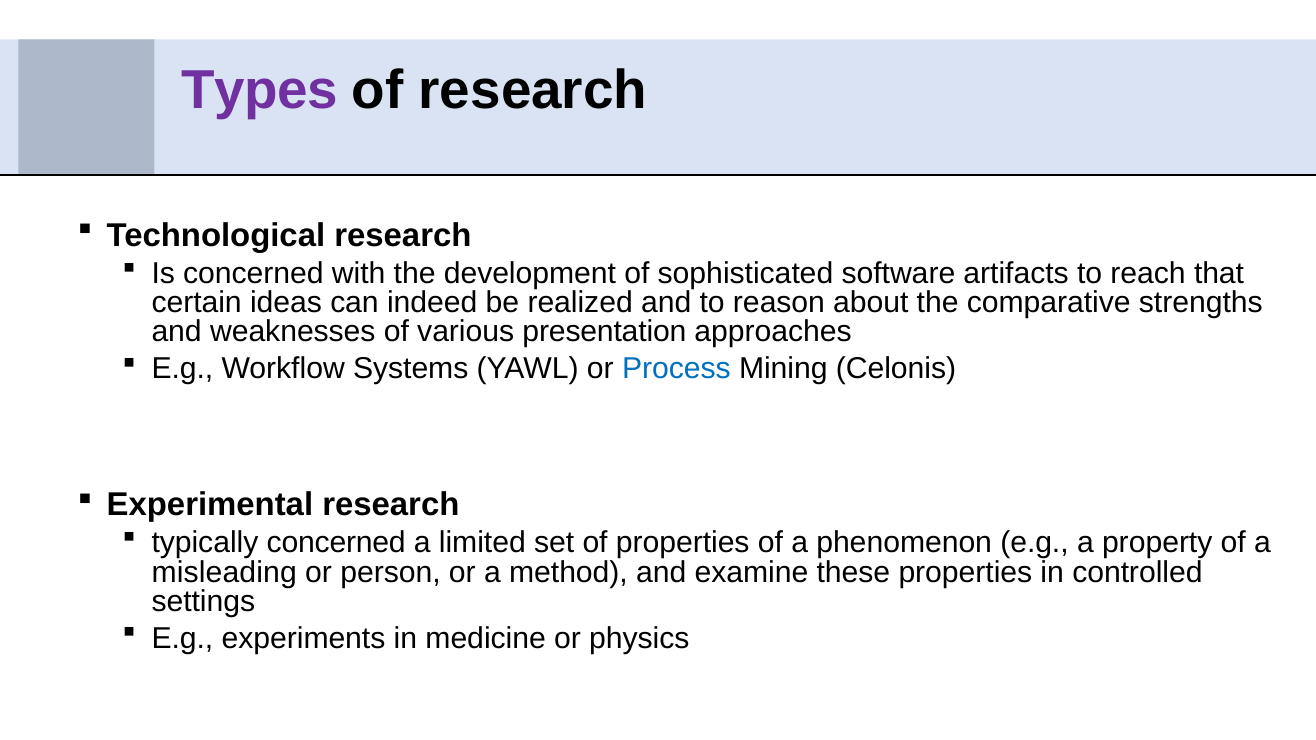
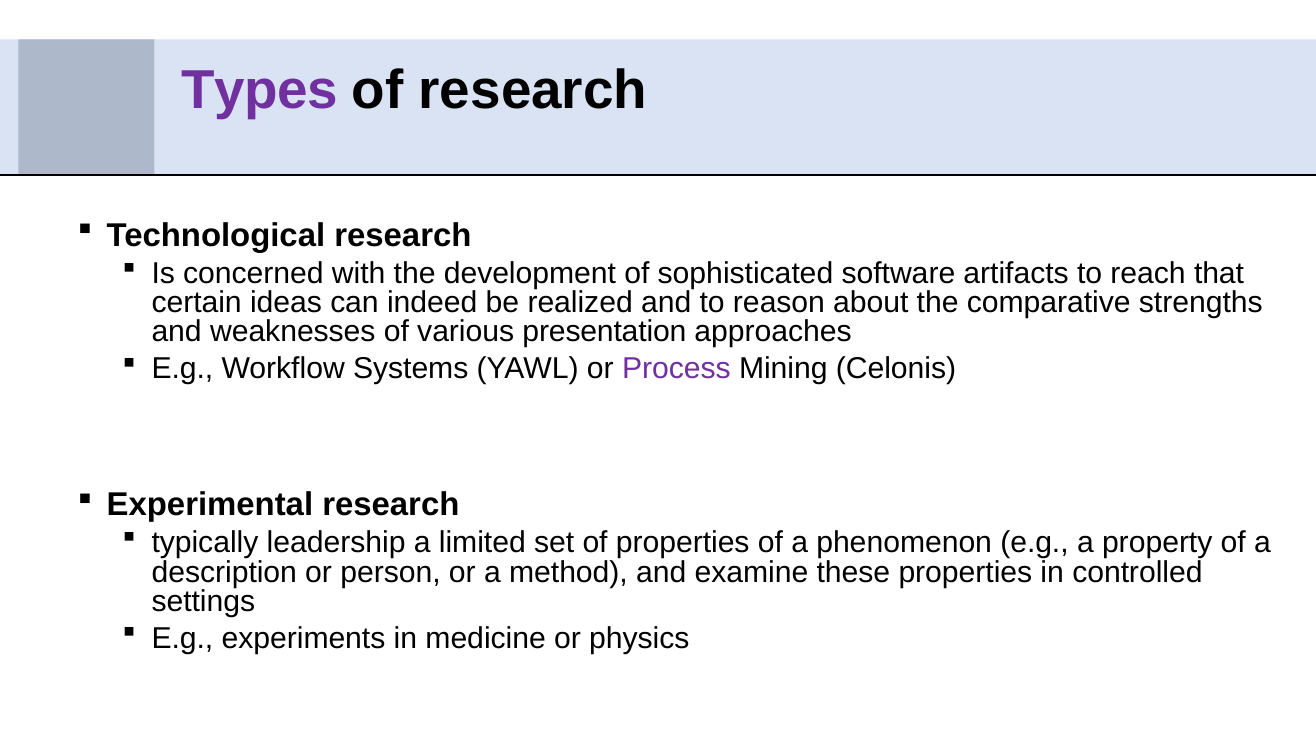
Process colour: blue -> purple
typically concerned: concerned -> leadership
misleading: misleading -> description
